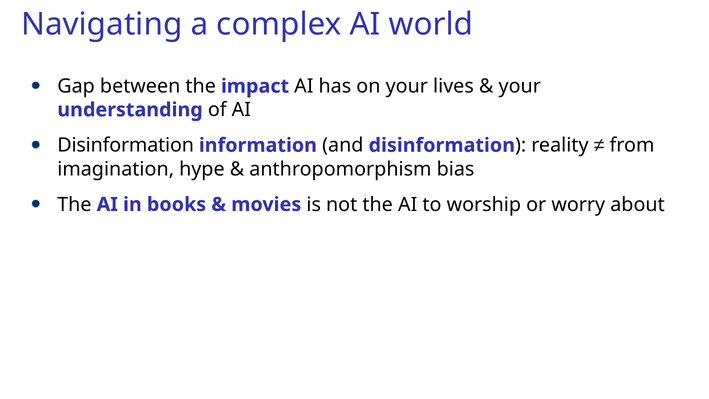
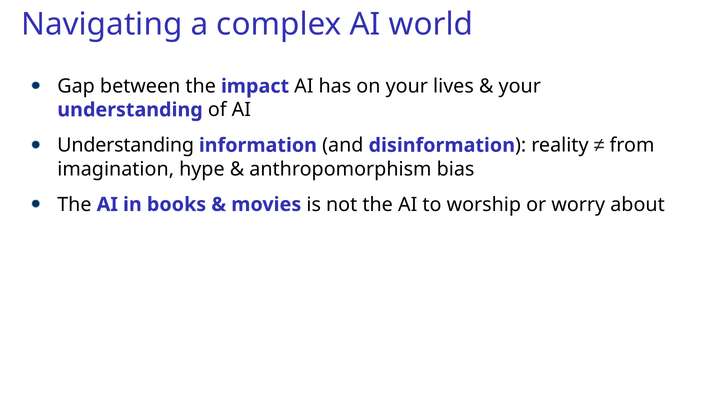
Disinformation at (126, 145): Disinformation -> Understanding
